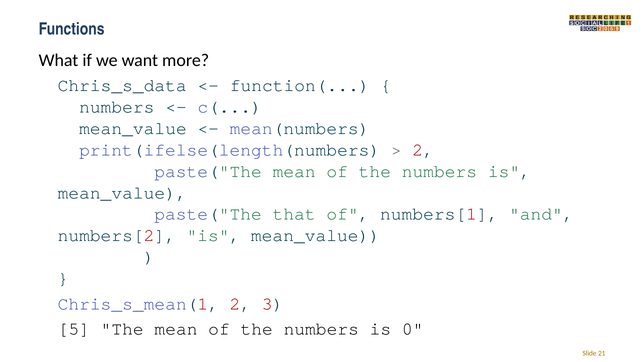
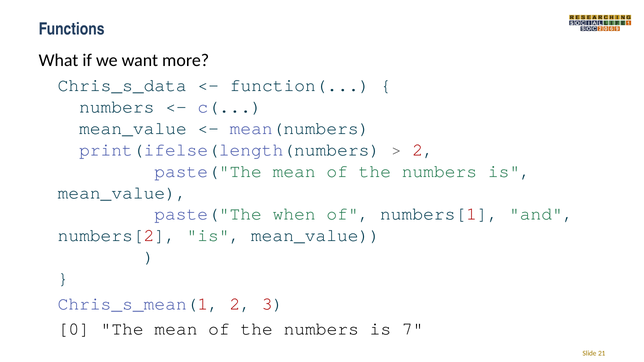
that: that -> when
5: 5 -> 0
0: 0 -> 7
